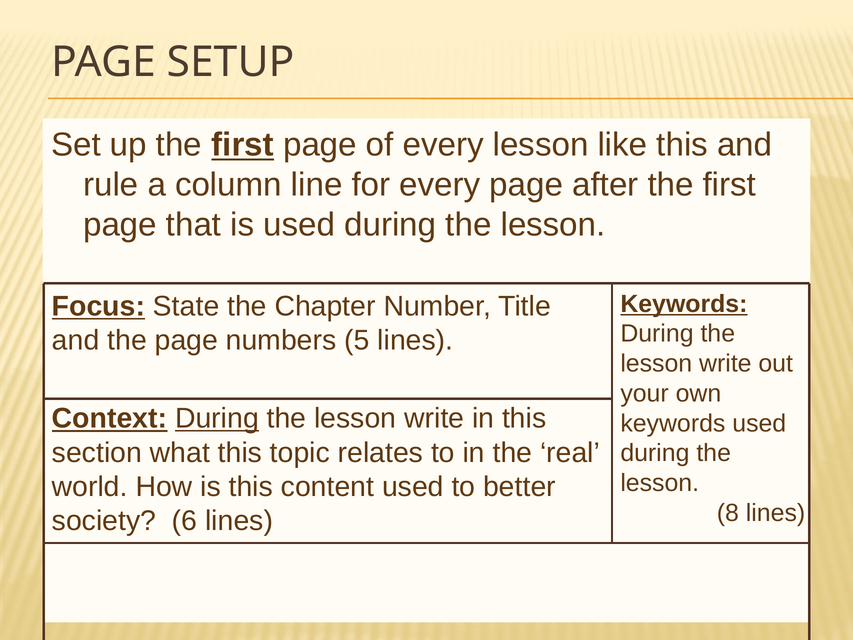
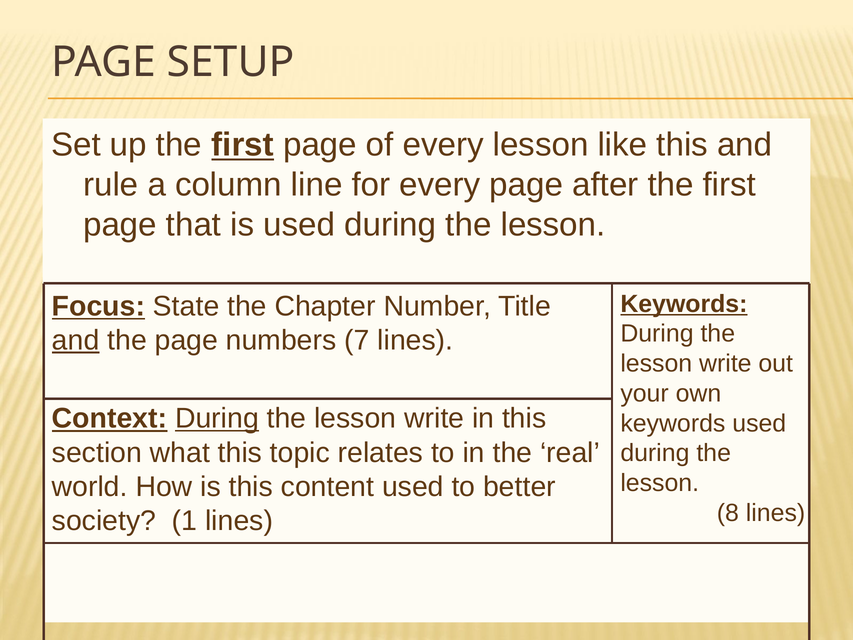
and at (76, 340) underline: none -> present
5: 5 -> 7
6: 6 -> 1
